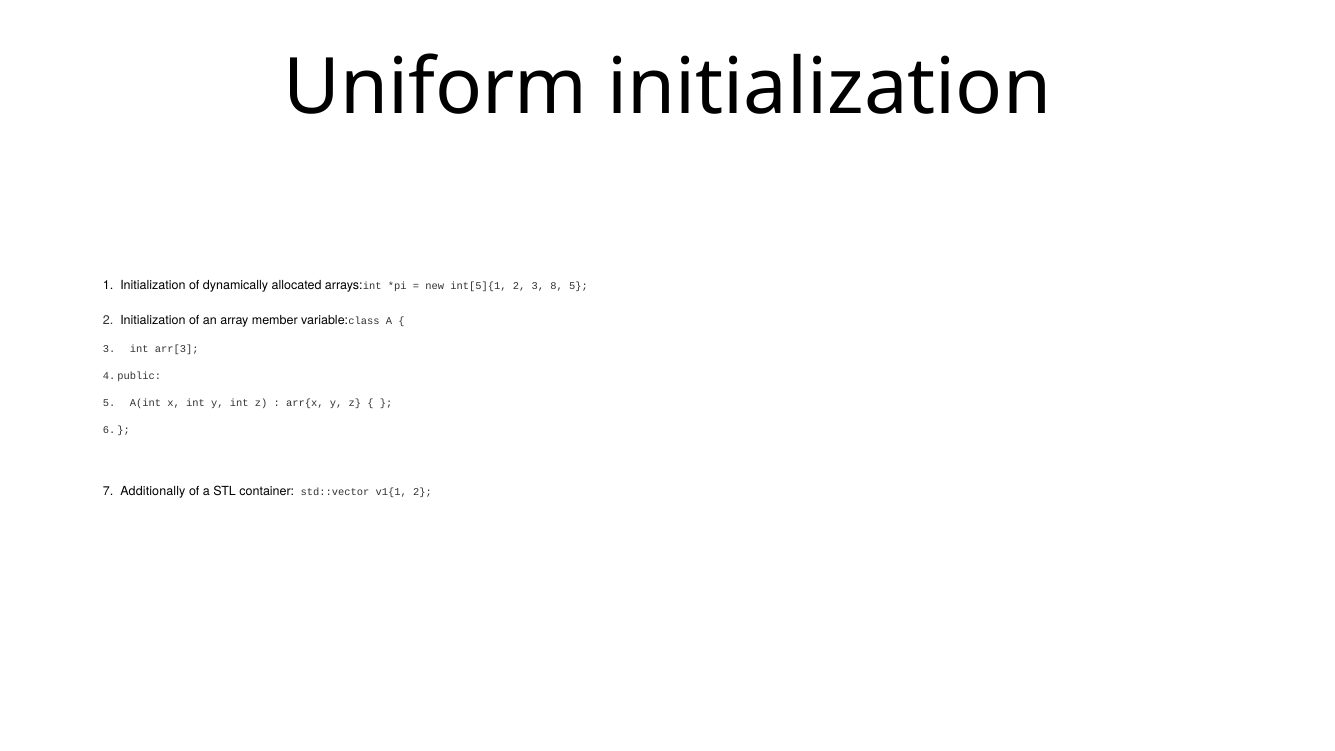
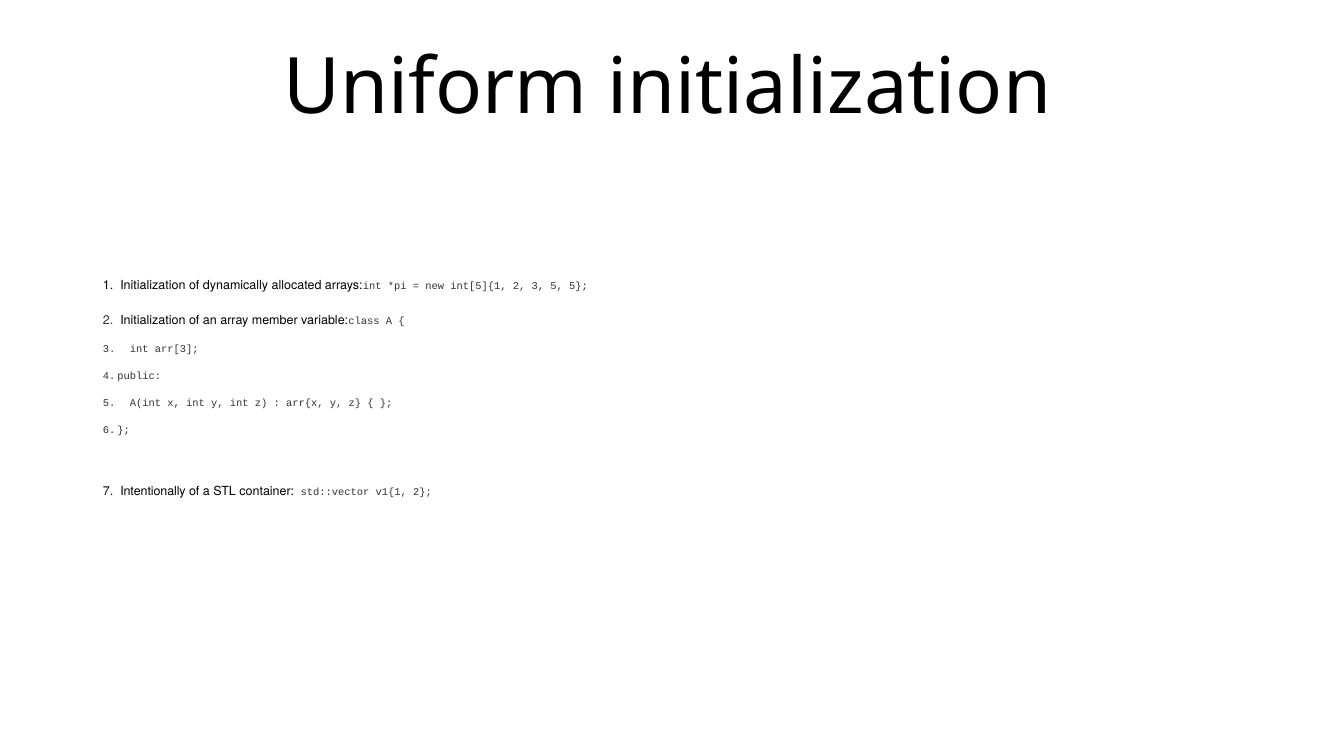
3 8: 8 -> 5
Additionally: Additionally -> Intentionally
